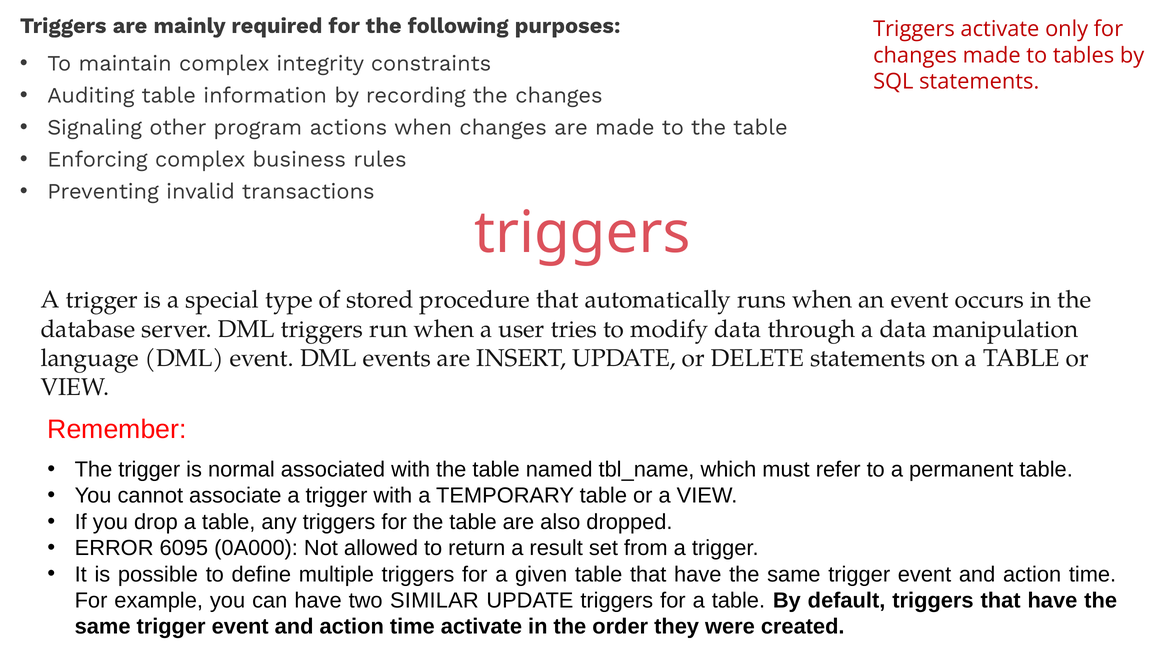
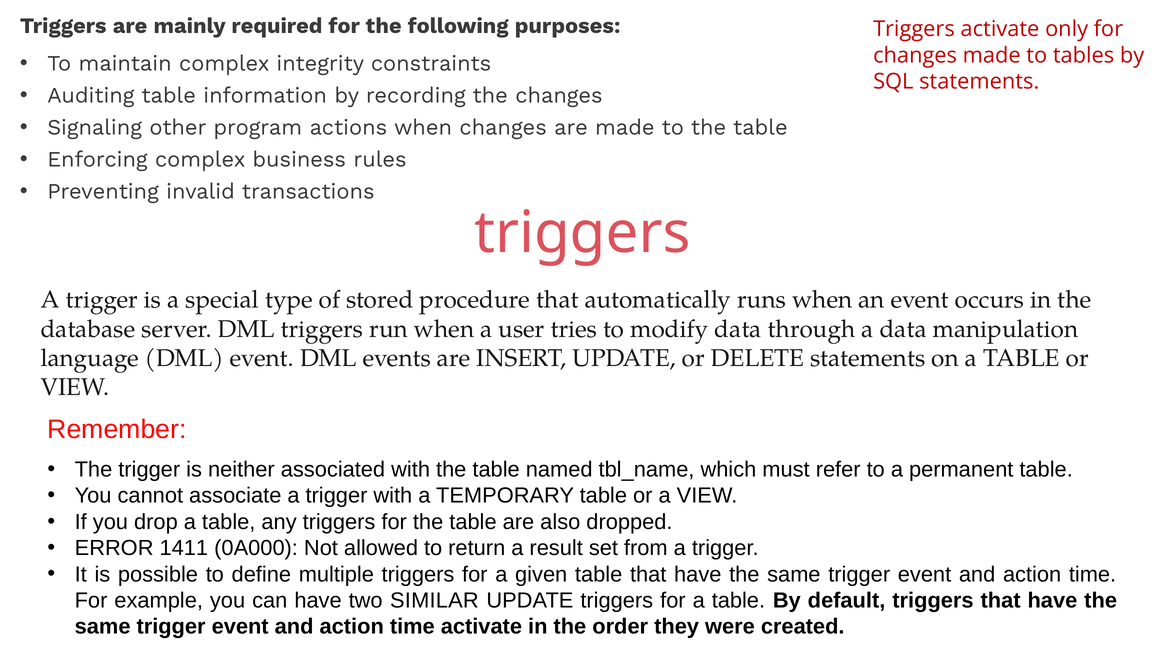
normal: normal -> neither
6095: 6095 -> 1411
